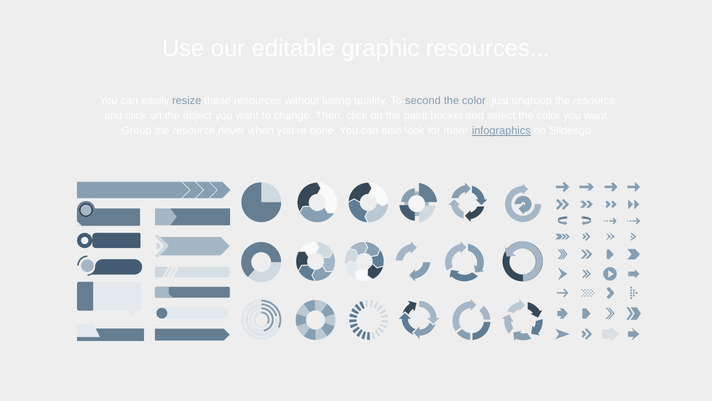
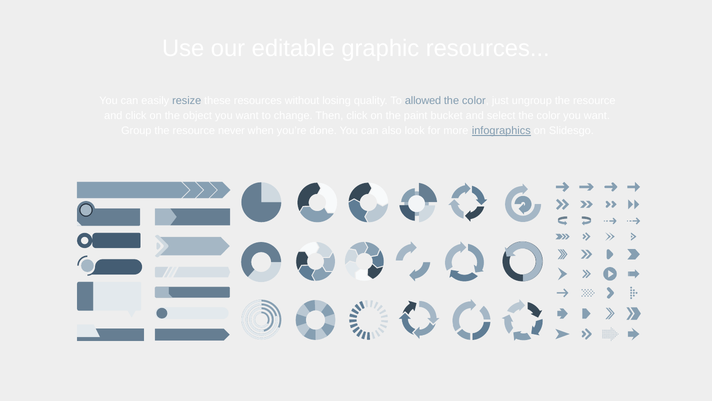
second: second -> allowed
